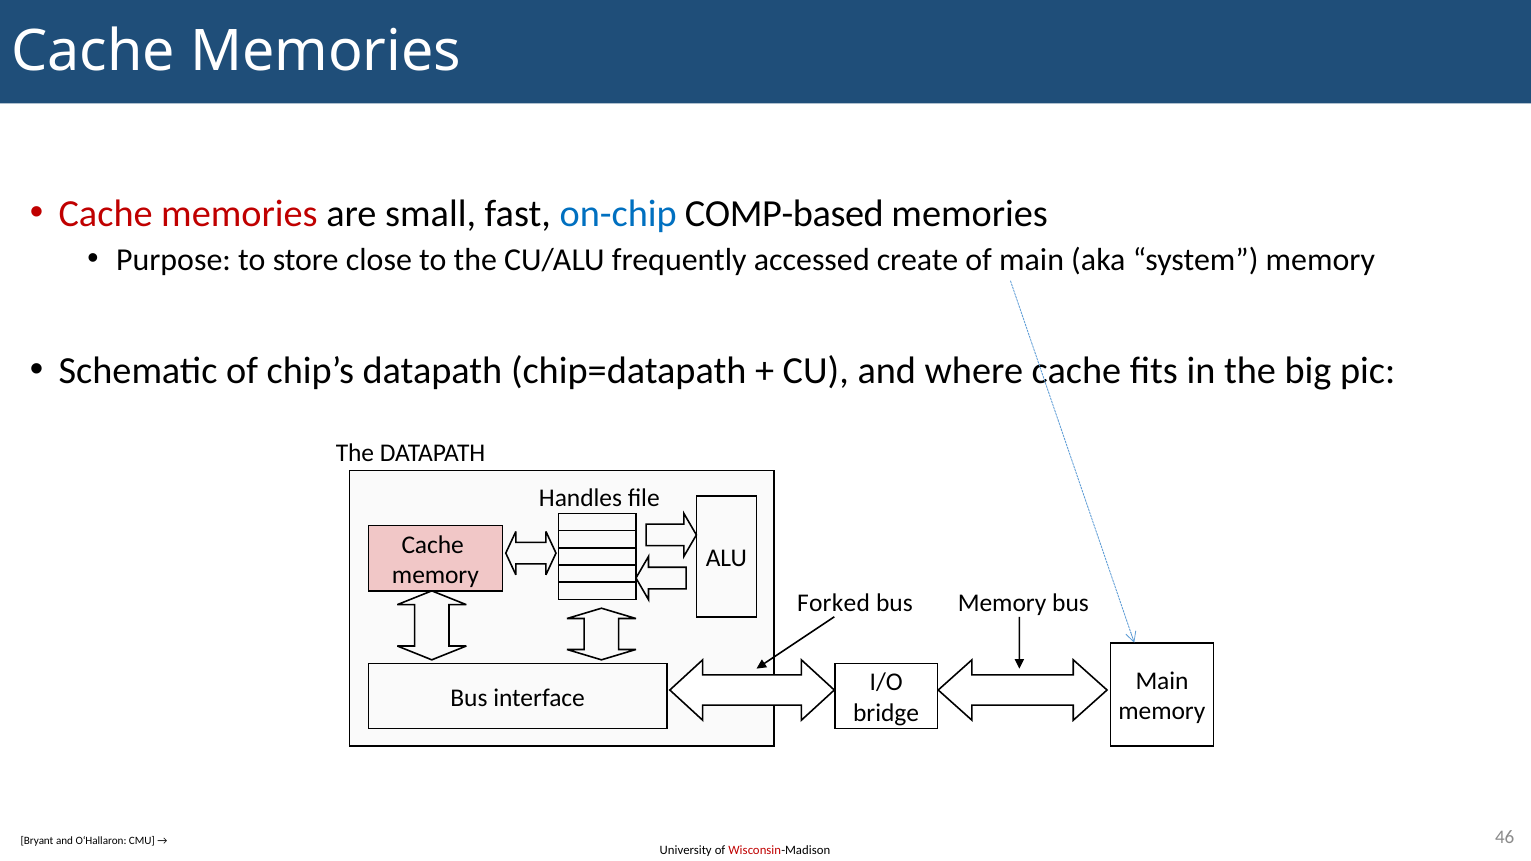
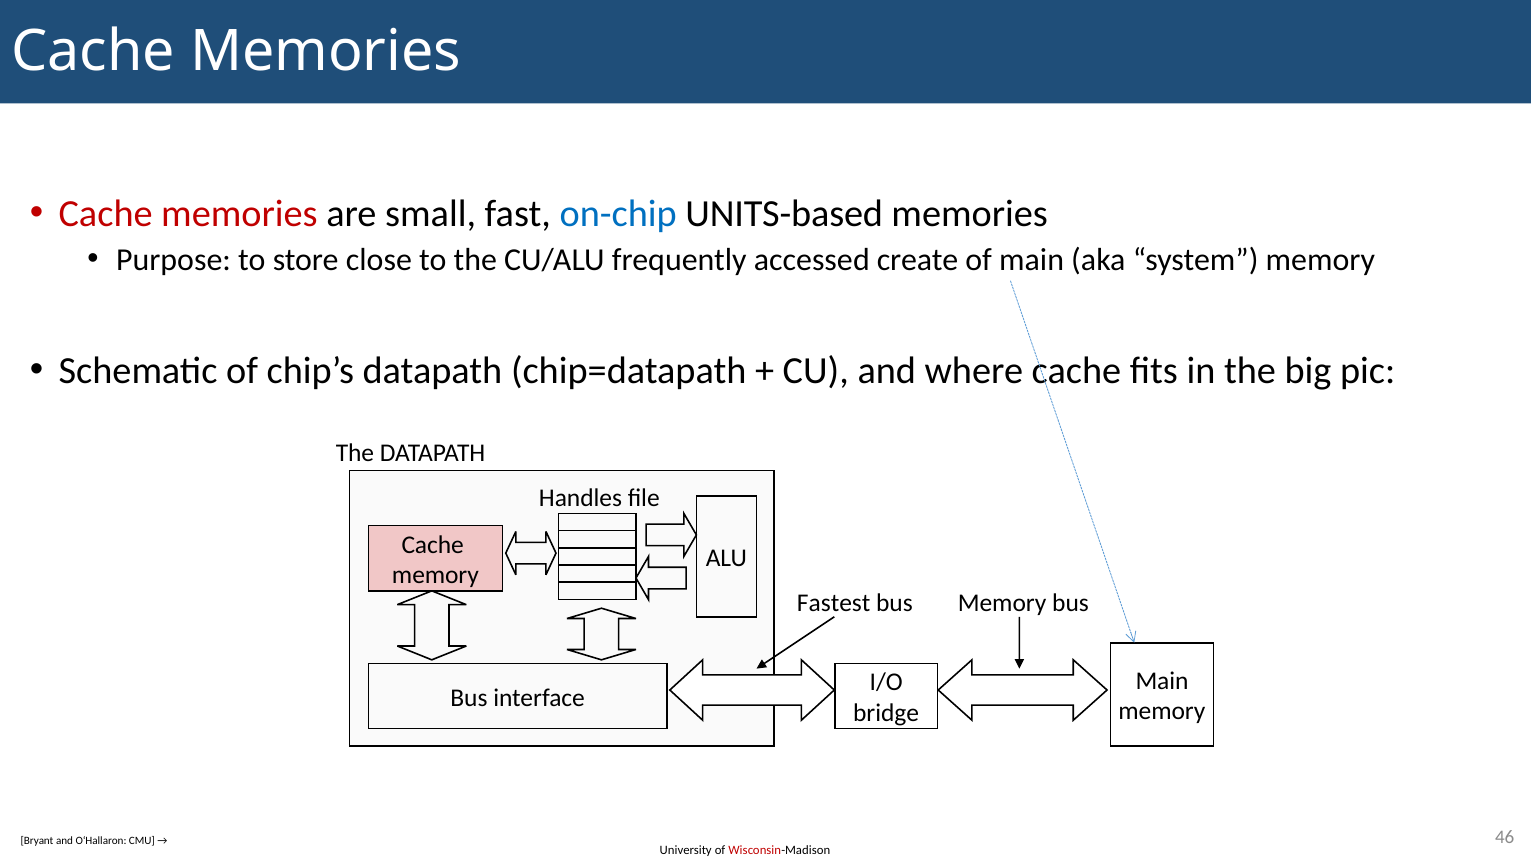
COMP-based: COMP-based -> UNITS-based
Forked: Forked -> Fastest
